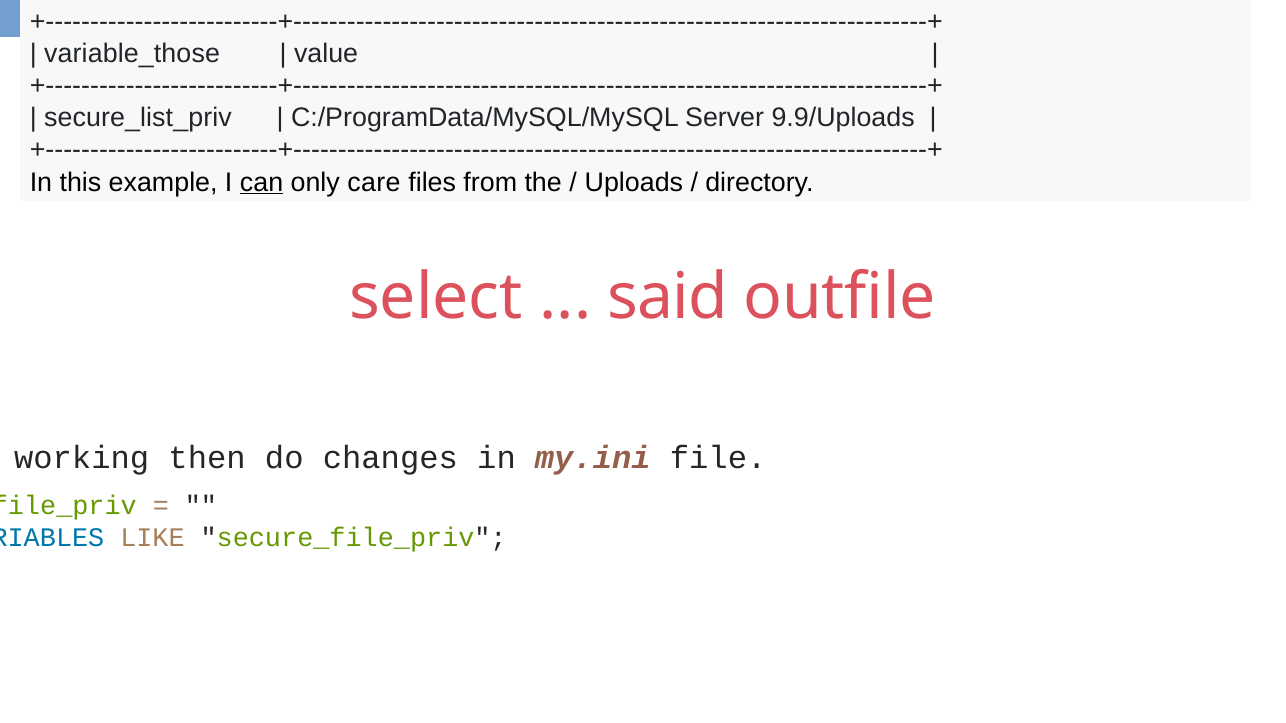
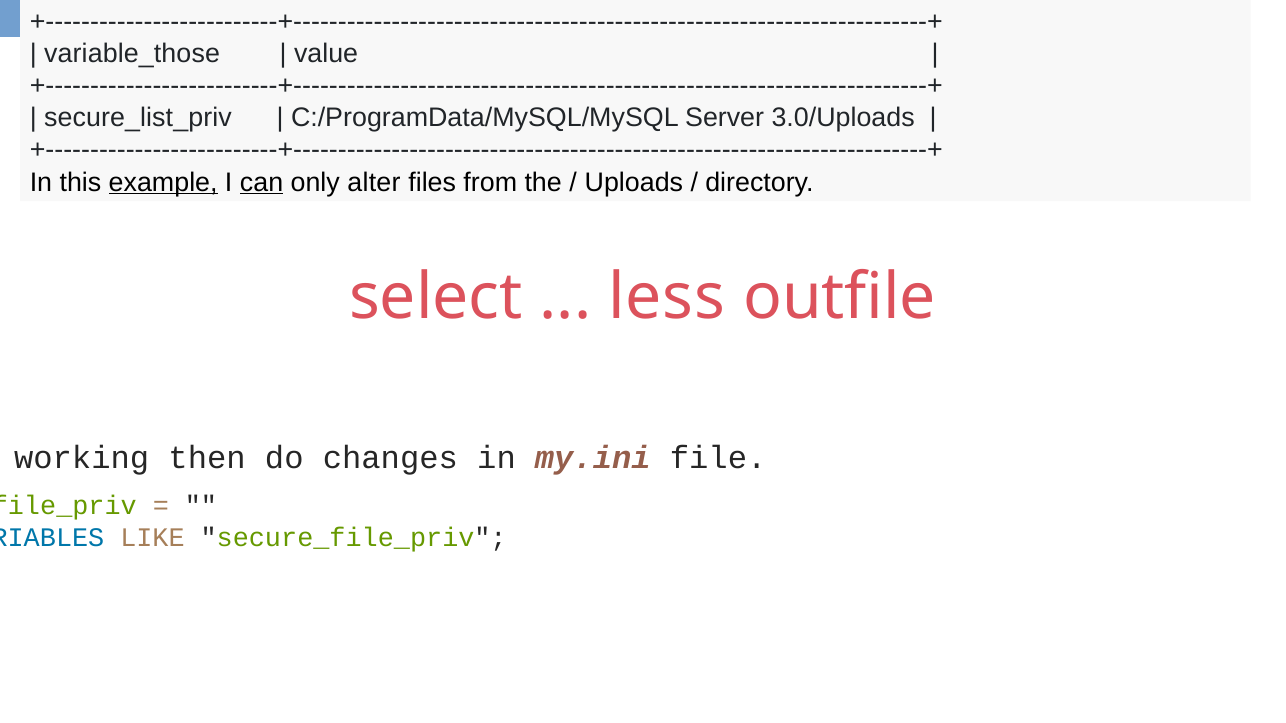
9.9/Uploads: 9.9/Uploads -> 3.0/Uploads
example underline: none -> present
care: care -> alter
said: said -> less
